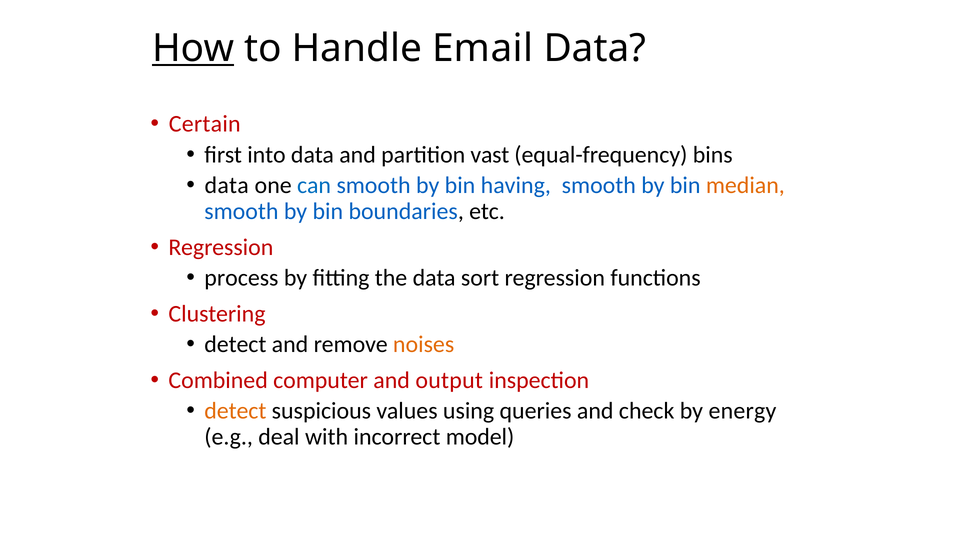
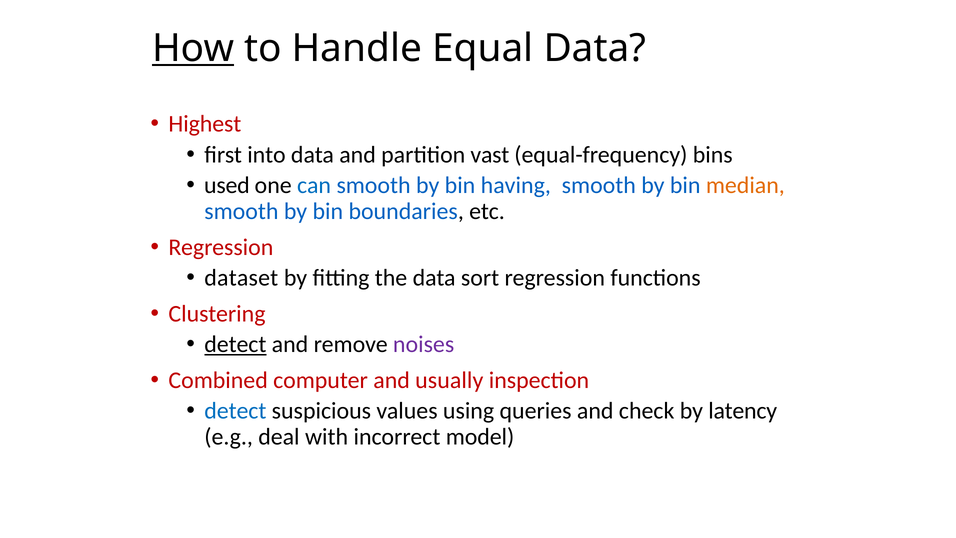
Email: Email -> Equal
Certain: Certain -> Highest
data at (227, 185): data -> used
process: process -> dataset
detect at (235, 344) underline: none -> present
noises colour: orange -> purple
output: output -> usually
detect at (235, 411) colour: orange -> blue
energy: energy -> latency
